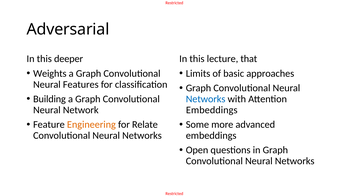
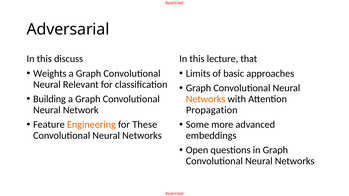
deeper: deeper -> discuss
Features: Features -> Relevant
Networks at (206, 99) colour: blue -> orange
Embeddings at (212, 110): Embeddings -> Propagation
Relate: Relate -> These
